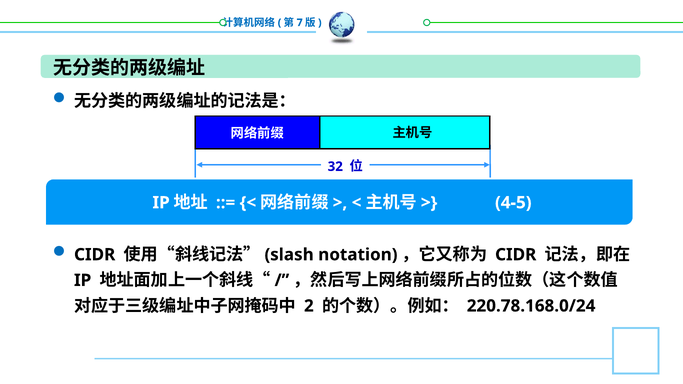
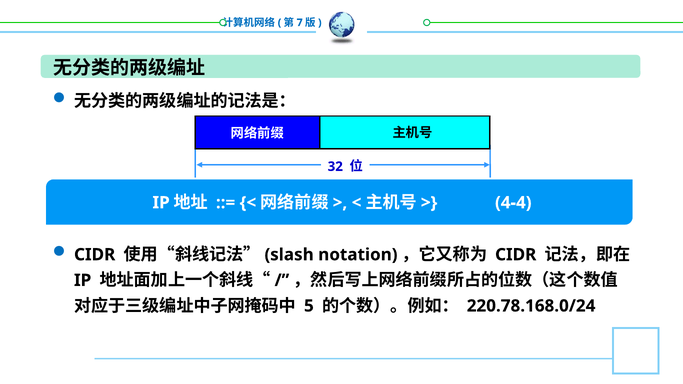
4-5: 4-5 -> 4-4
2: 2 -> 5
